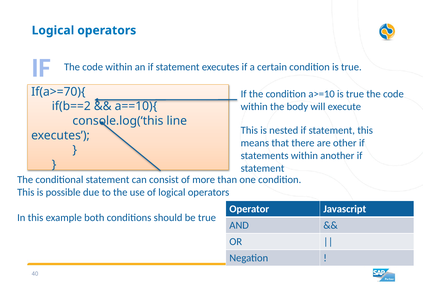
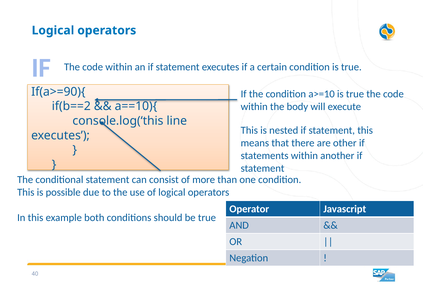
If(a>=70){: If(a>=70){ -> If(a>=90){
